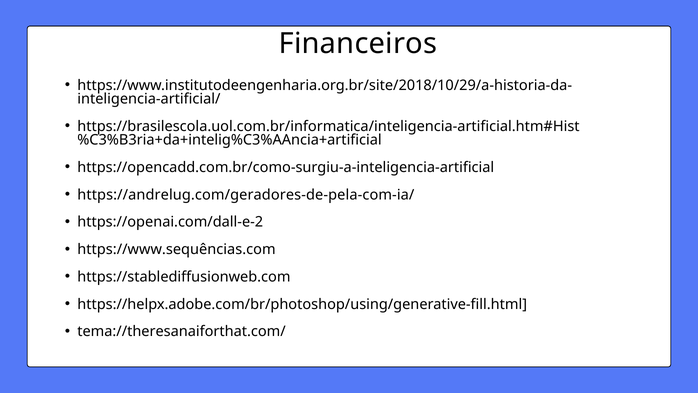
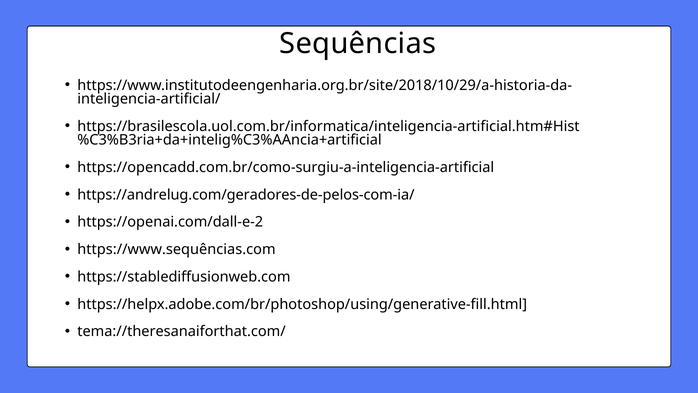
Financeiros: Financeiros -> Sequências
https://andrelug.com/geradores-de-pela-com-ia/: https://andrelug.com/geradores-de-pela-com-ia/ -> https://andrelug.com/geradores-de-pelos-com-ia/
